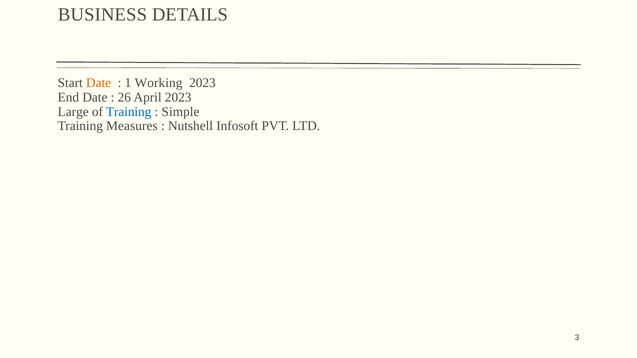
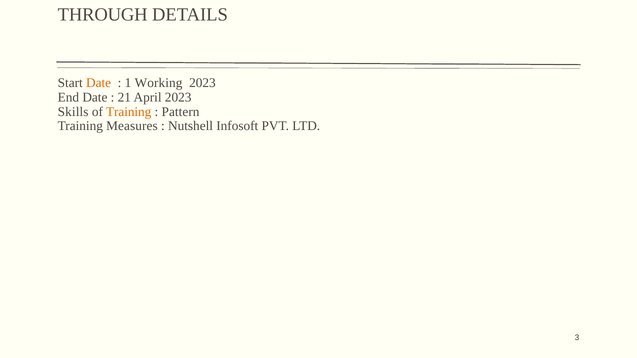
BUSINESS: BUSINESS -> THROUGH
26: 26 -> 21
Large: Large -> Skills
Training at (129, 112) colour: blue -> orange
Simple: Simple -> Pattern
